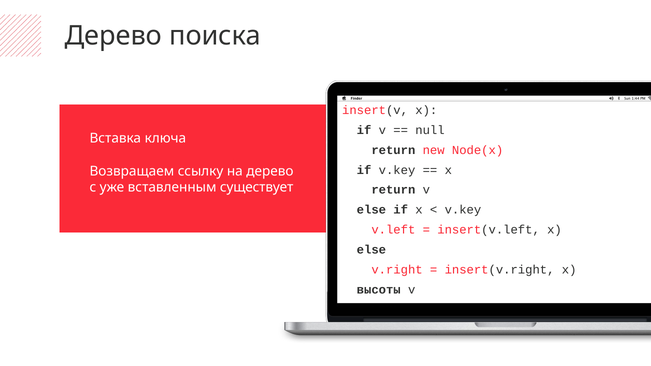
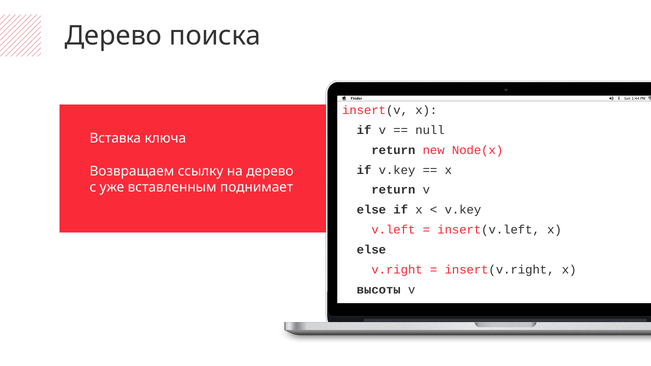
существует: существует -> поднимает
